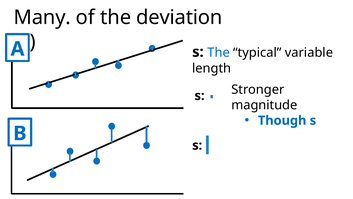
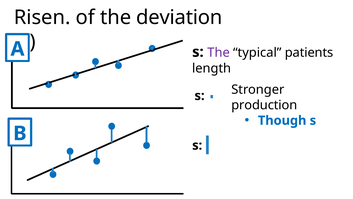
Many: Many -> Risen
The at (219, 52) colour: blue -> purple
variable: variable -> patients
magnitude: magnitude -> production
